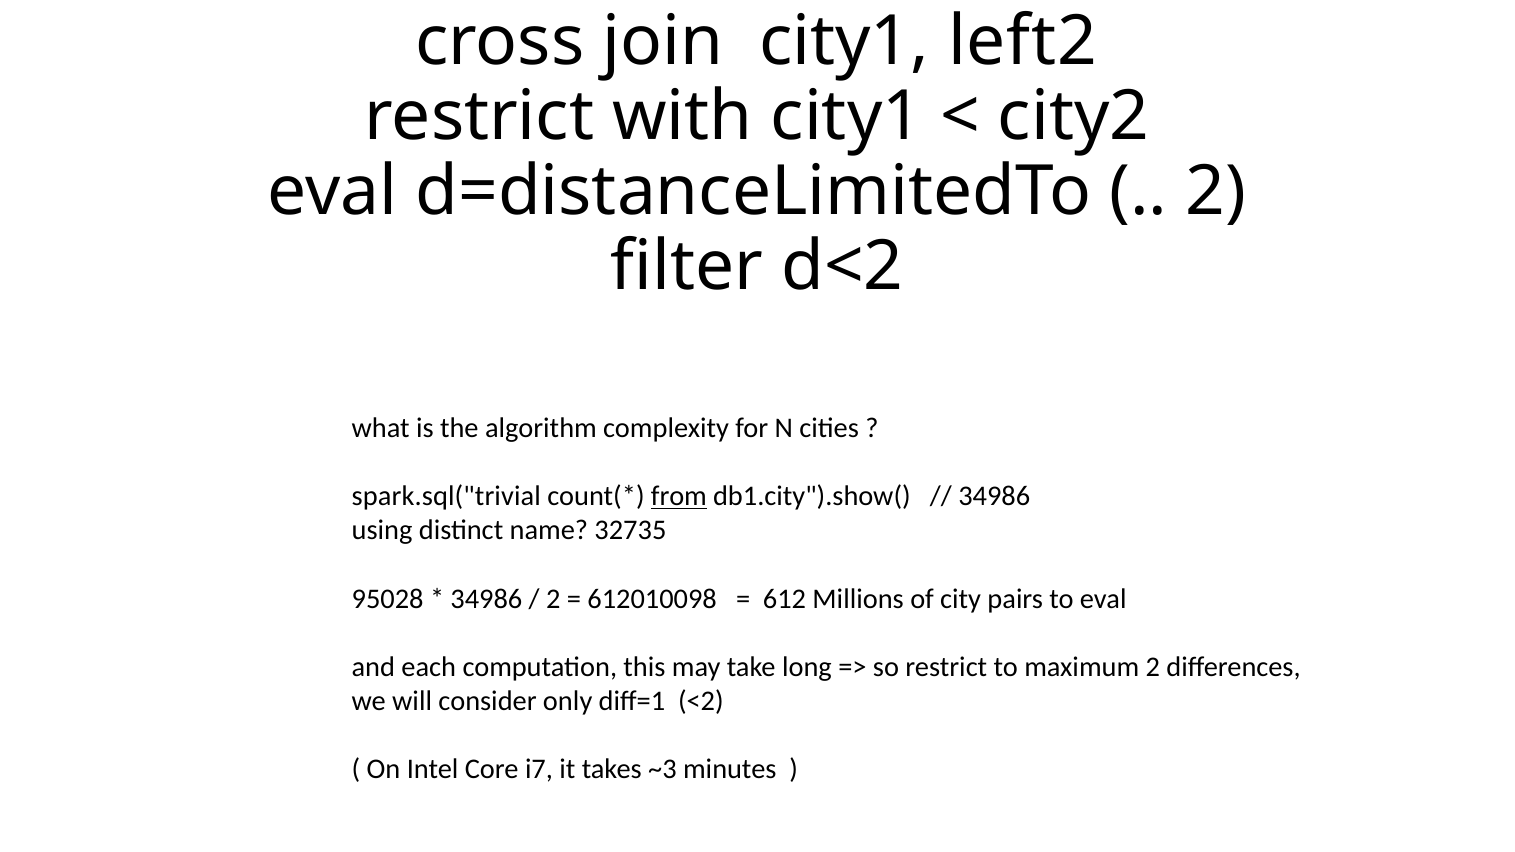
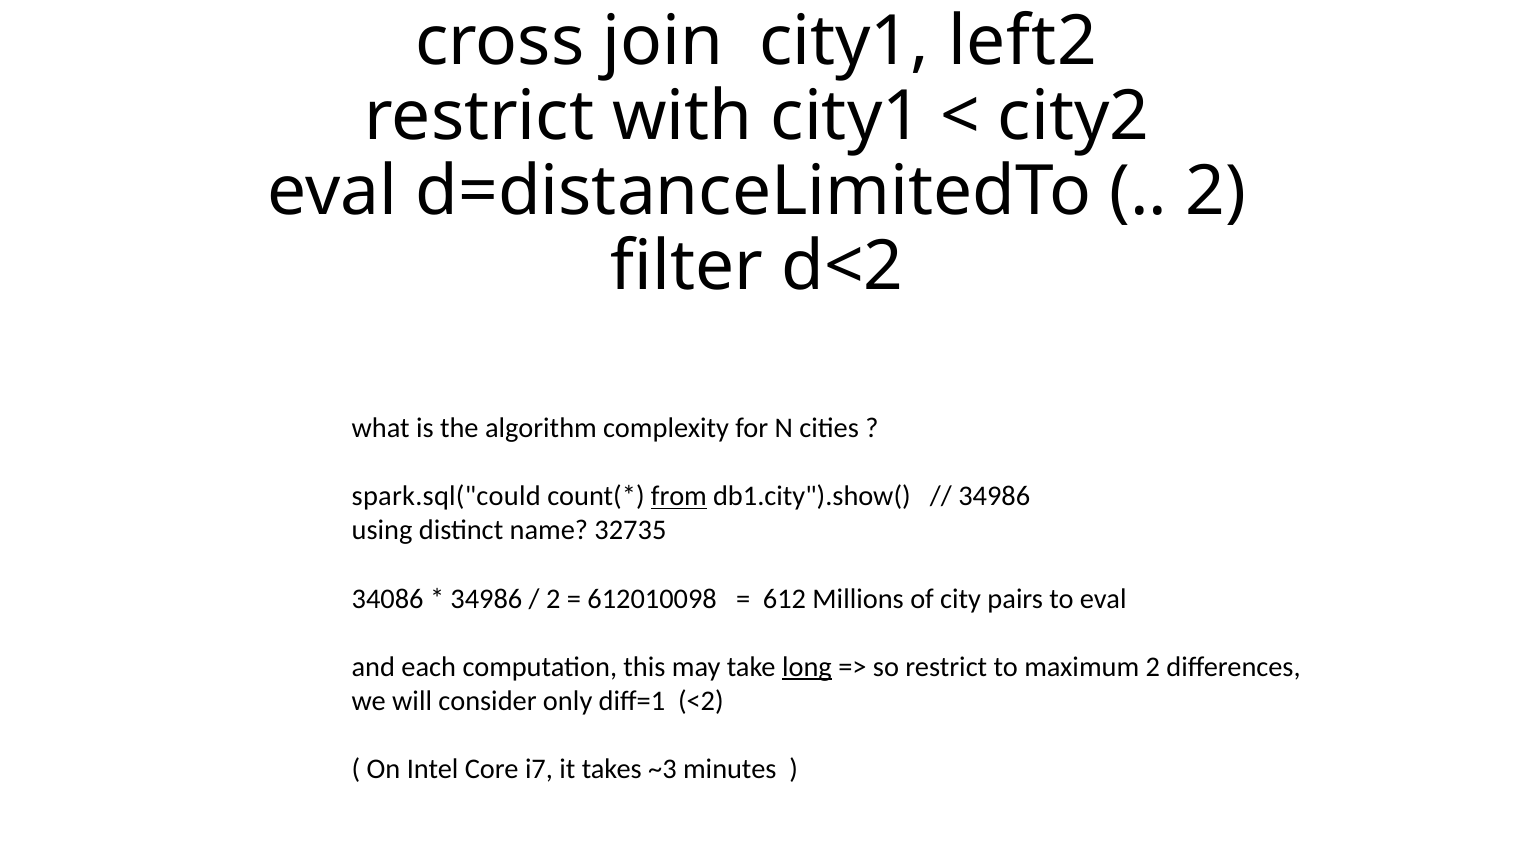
spark.sql("trivial: spark.sql("trivial -> spark.sql("could
95028: 95028 -> 34086
long underline: none -> present
